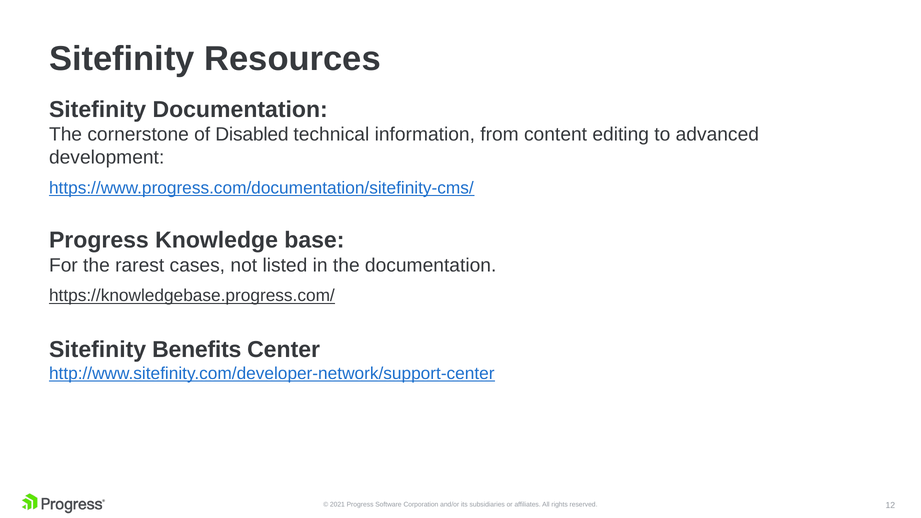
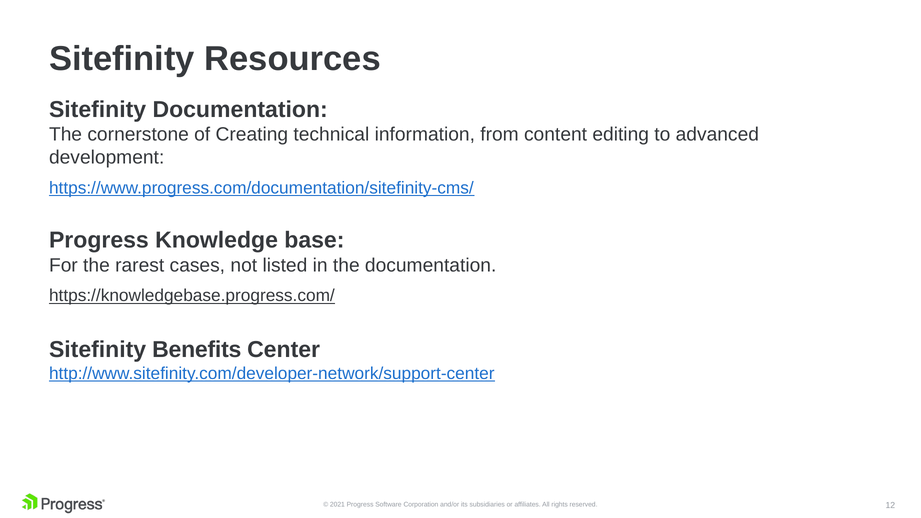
Disabled: Disabled -> Creating
